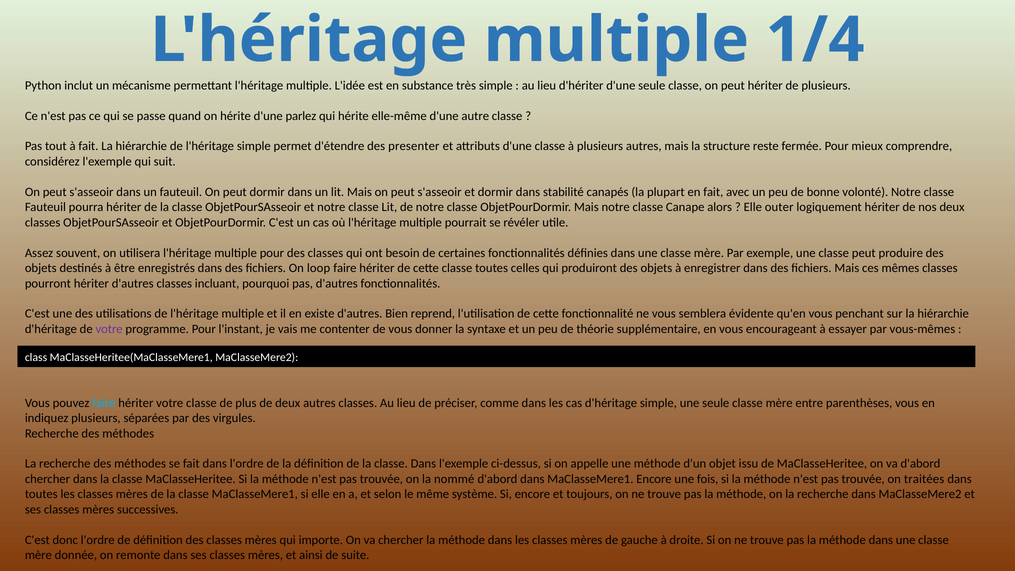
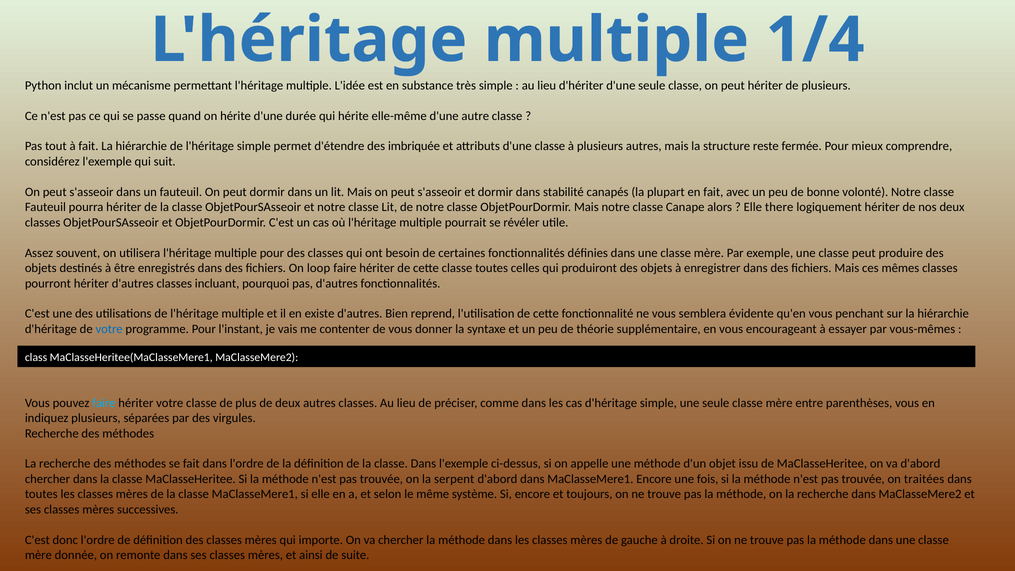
parlez: parlez -> durée
presenter: presenter -> imbriquée
outer: outer -> there
votre at (109, 329) colour: purple -> blue
nommé: nommé -> serpent
